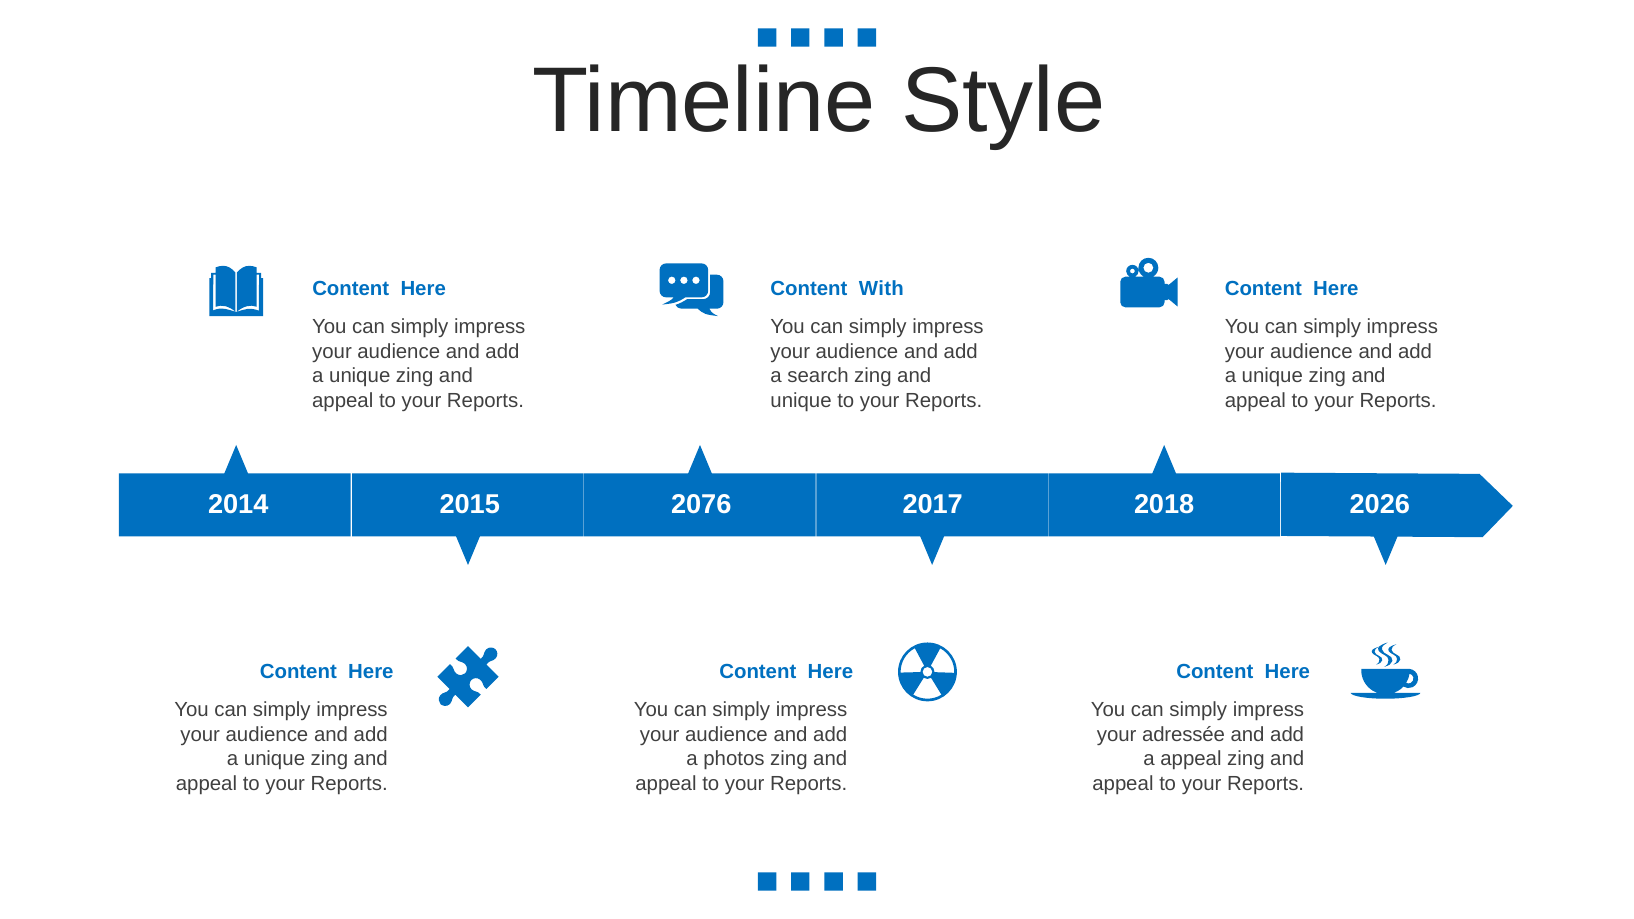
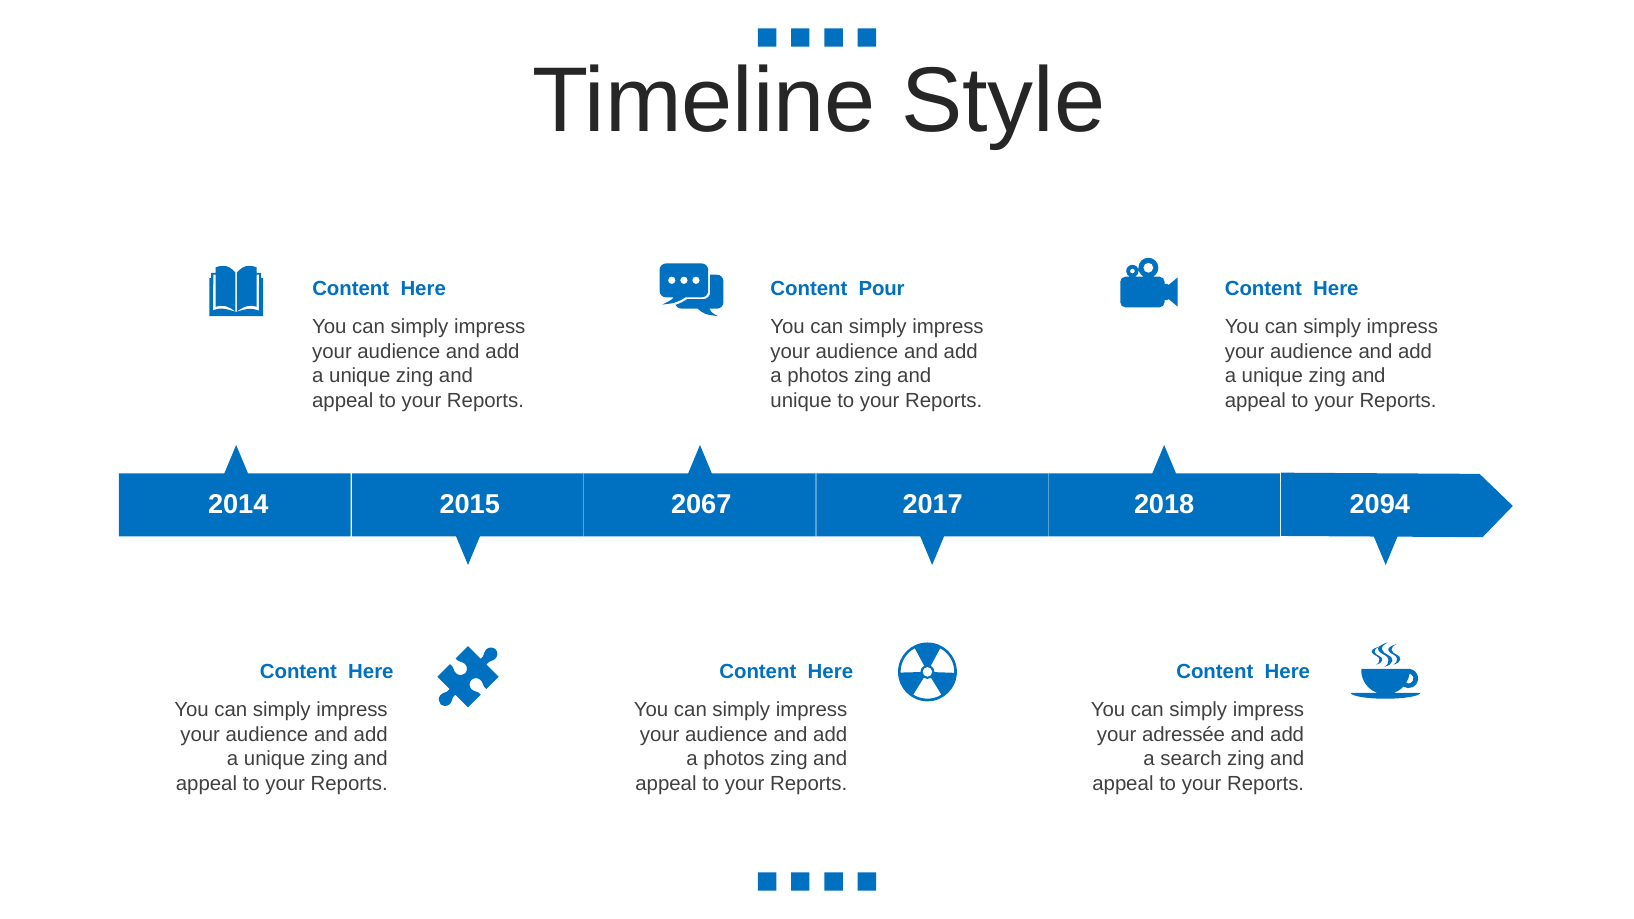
With: With -> Pour
search at (818, 376): search -> photos
2076: 2076 -> 2067
2026: 2026 -> 2094
a appeal: appeal -> search
